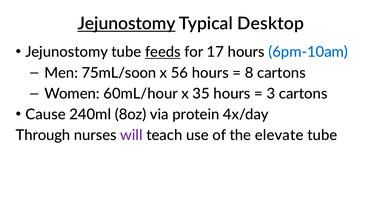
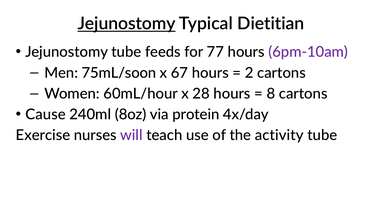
Desktop: Desktop -> Dietitian
feeds underline: present -> none
17: 17 -> 77
6pm-10am colour: blue -> purple
56: 56 -> 67
8: 8 -> 2
35: 35 -> 28
3: 3 -> 8
Through: Through -> Exercise
elevate: elevate -> activity
